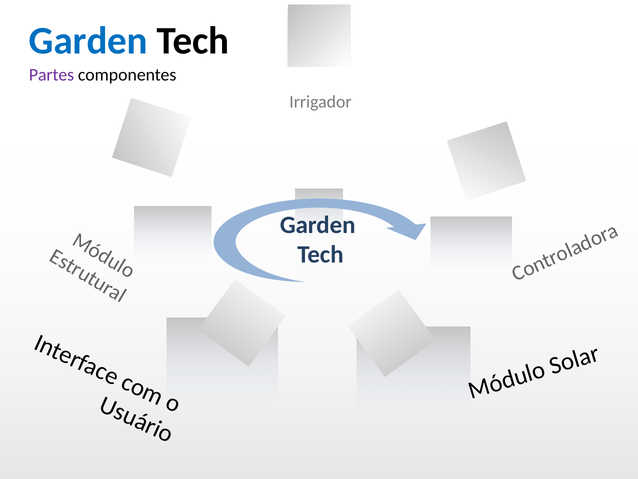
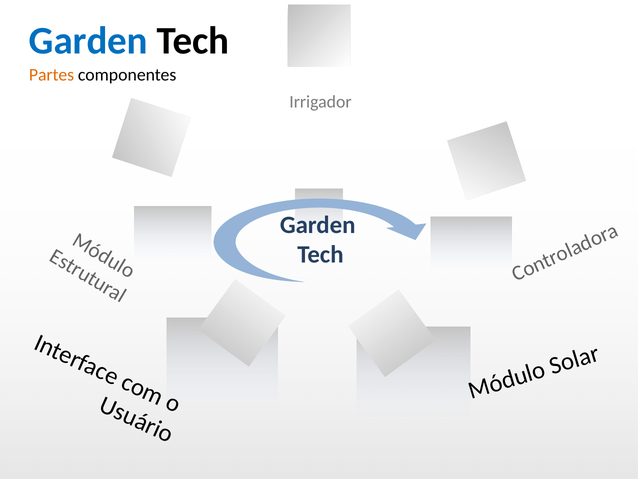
Partes colour: purple -> orange
